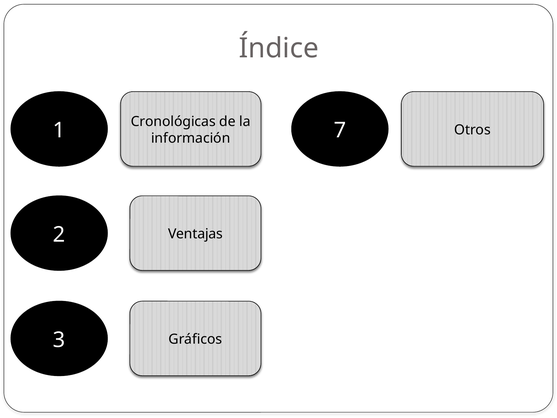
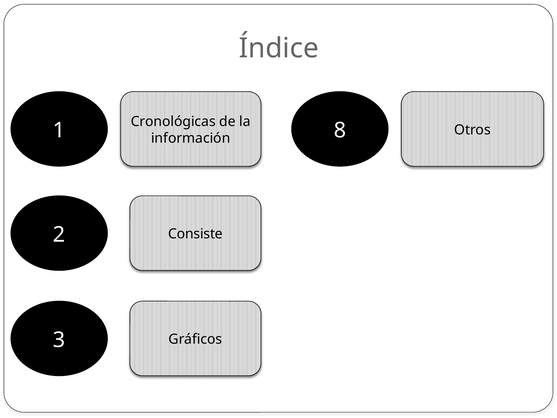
7: 7 -> 8
Ventajas: Ventajas -> Consiste
